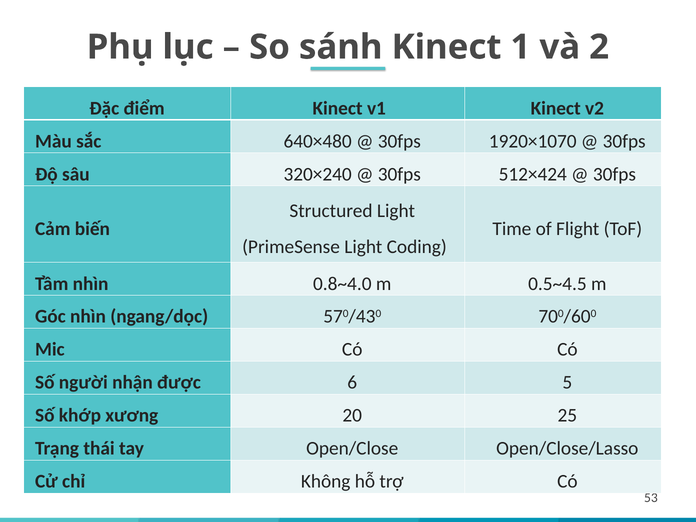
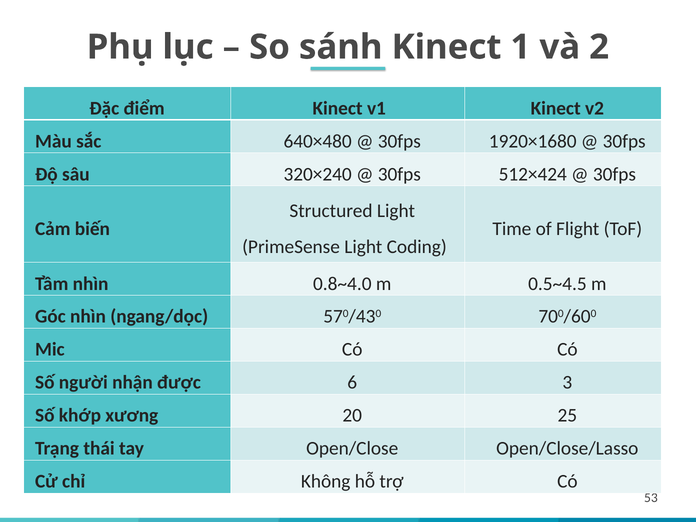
1920×1070: 1920×1070 -> 1920×1680
5: 5 -> 3
